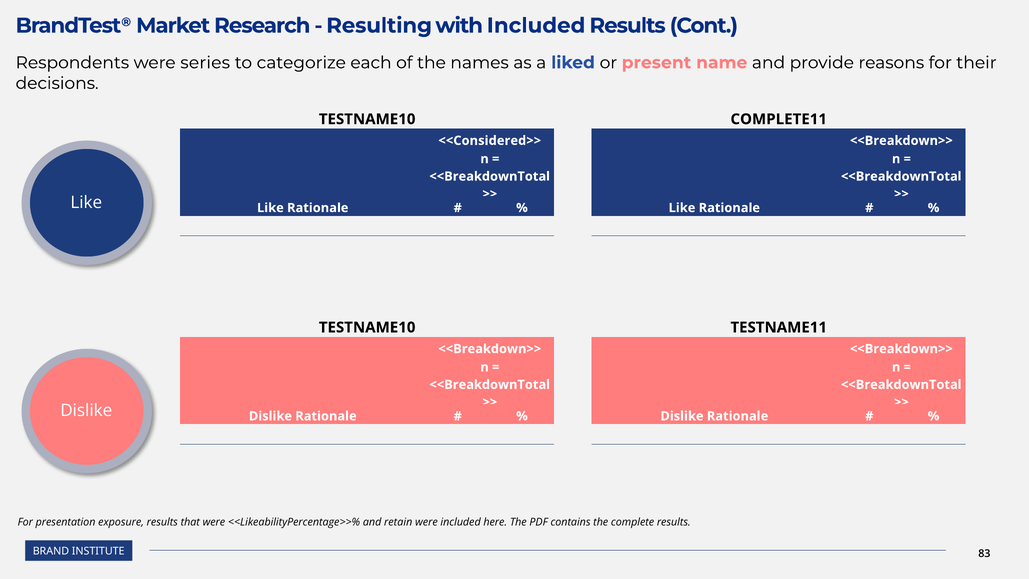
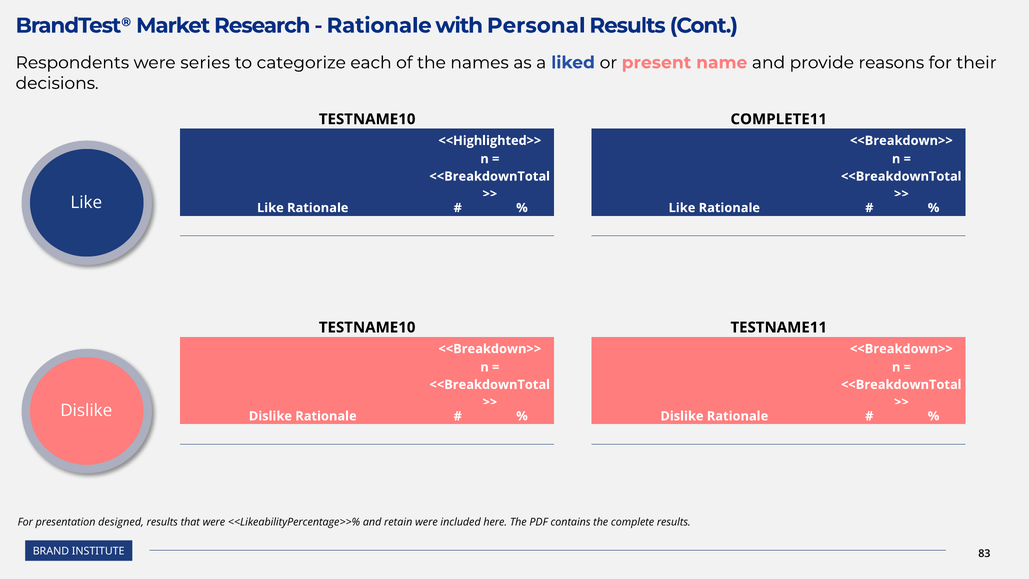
Resulting at (379, 26): Resulting -> Rationale
with Included: Included -> Personal
<<Considered>>: <<Considered>> -> <<Highlighted>>
exposure: exposure -> designed
